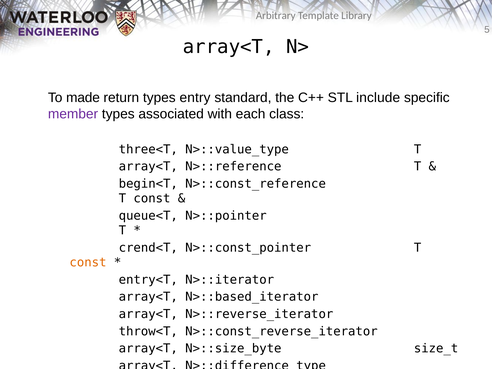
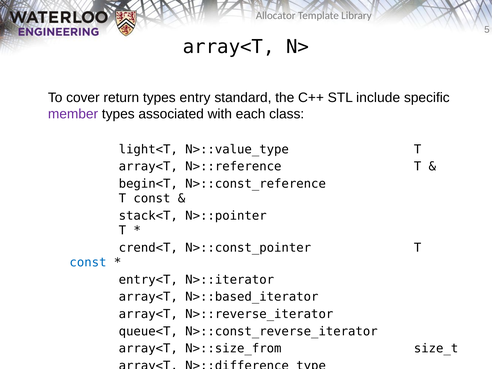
Arbitrary: Arbitrary -> Allocator
made: made -> cover
three<T: three<T -> light<T
queue<T: queue<T -> stack<T
const at (88, 262) colour: orange -> blue
throw<T: throw<T -> queue<T
N>::size_byte: N>::size_byte -> N>::size_from
